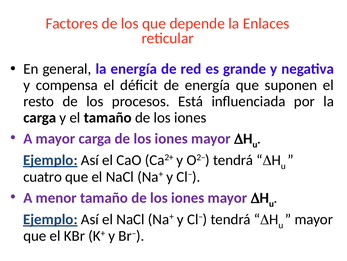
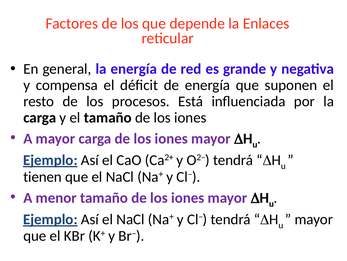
cuatro: cuatro -> tienen
